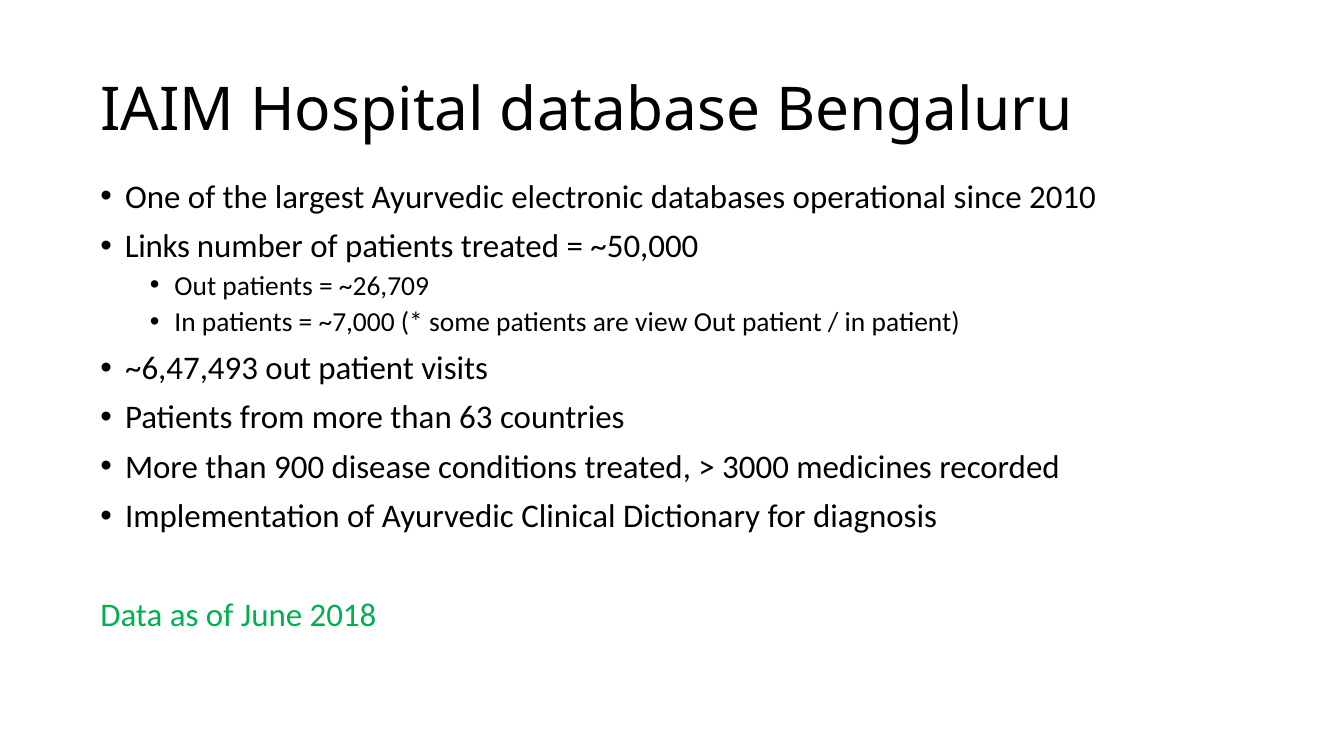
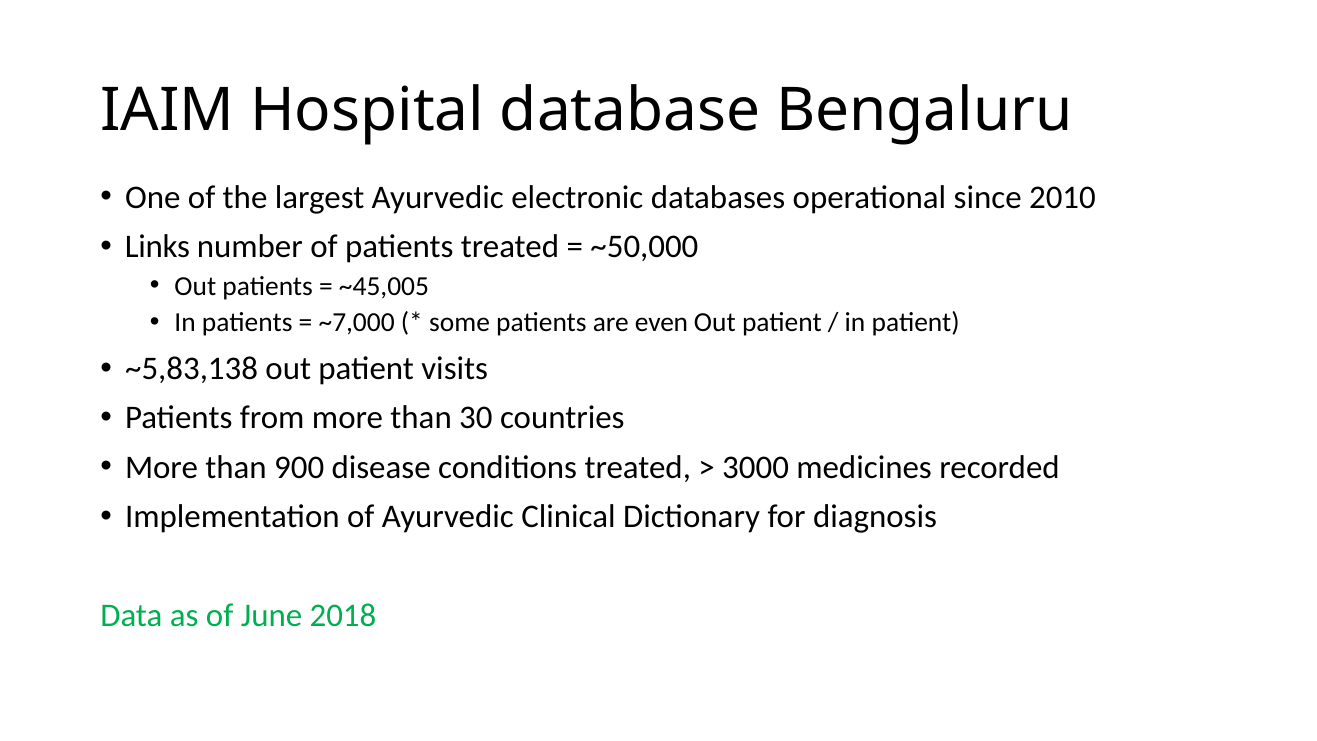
~26,709: ~26,709 -> ~45,005
view: view -> even
~6,47,493: ~6,47,493 -> ~5,83,138
63: 63 -> 30
